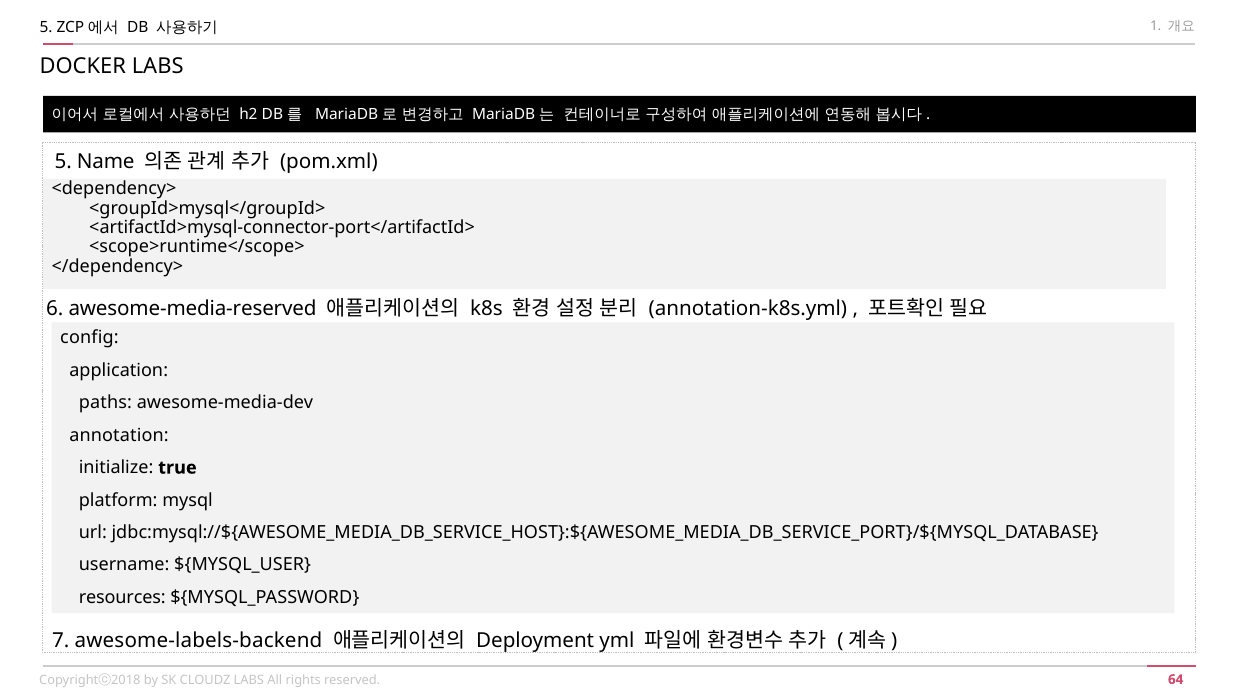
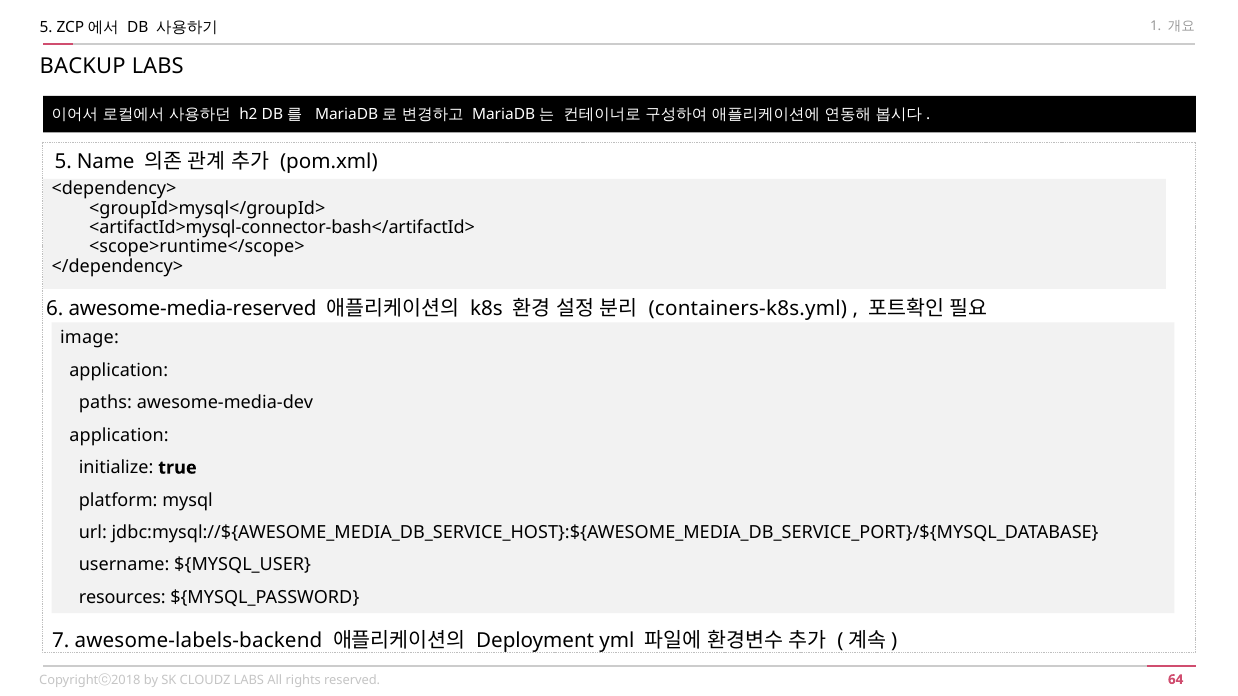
DOCKER: DOCKER -> BACKUP
<artifactId>mysql-connector-port</artifactId>: <artifactId>mysql-connector-port</artifactId> -> <artifactId>mysql-connector-bash</artifactId>
annotation-k8s.yml: annotation-k8s.yml -> containers-k8s.yml
config: config -> image
annotation at (119, 435): annotation -> application
